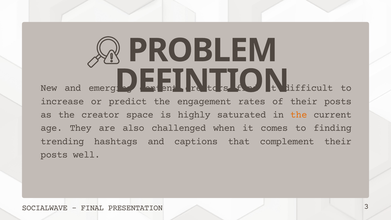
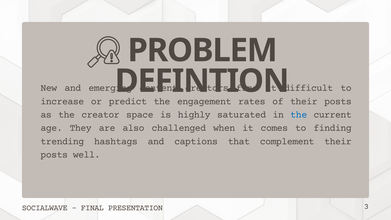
the at (299, 114) colour: orange -> blue
